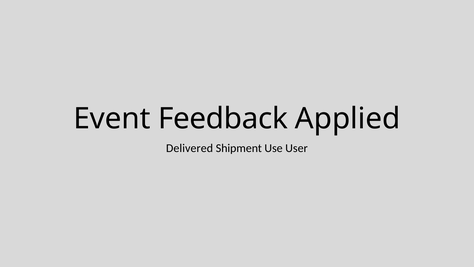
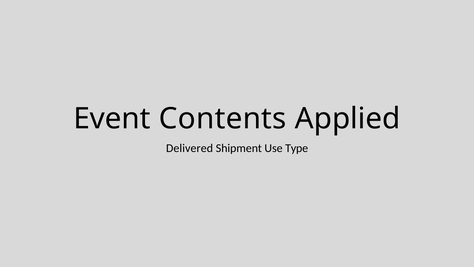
Feedback: Feedback -> Contents
User: User -> Type
